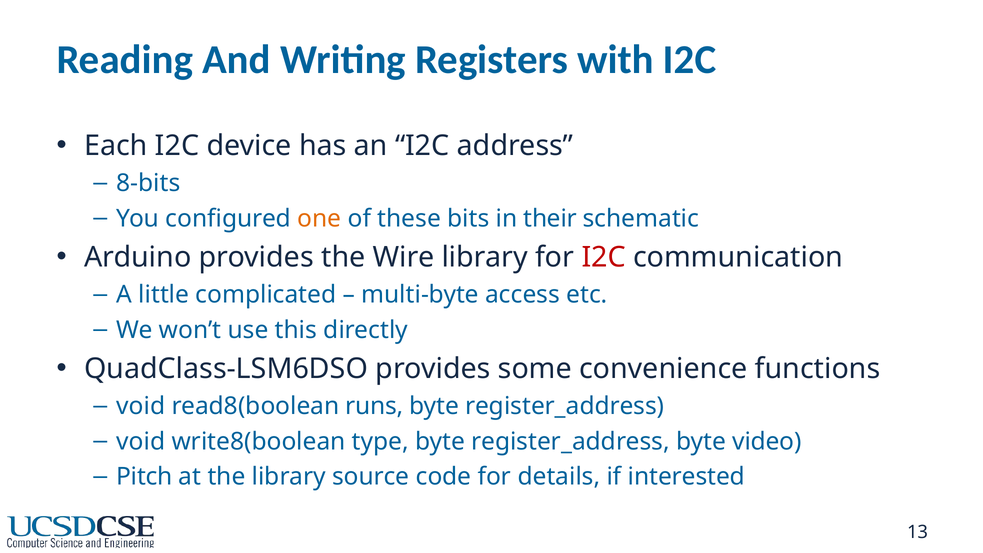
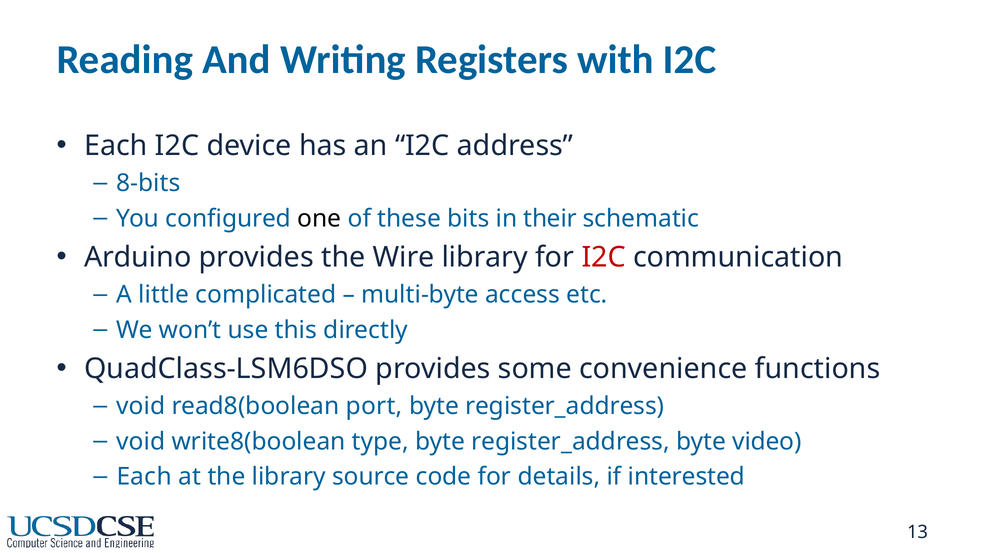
one colour: orange -> black
runs: runs -> port
Pitch at (144, 477): Pitch -> Each
